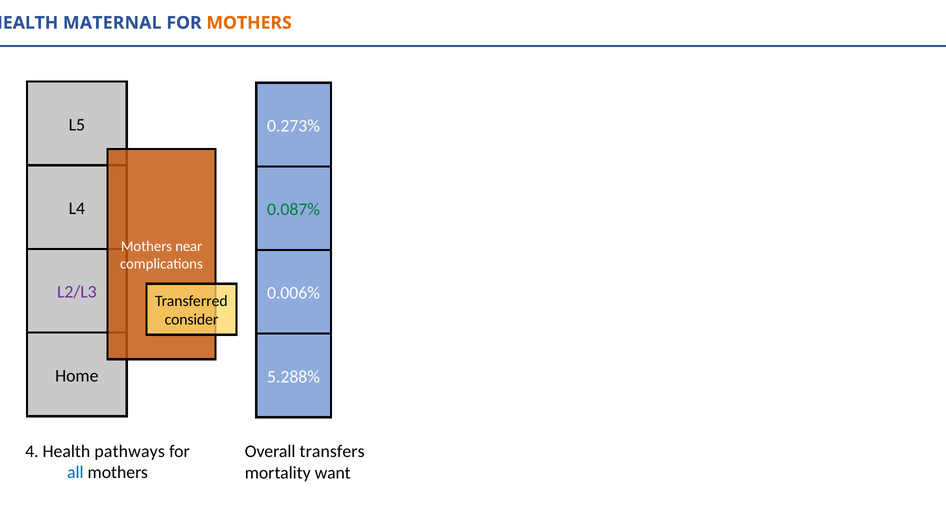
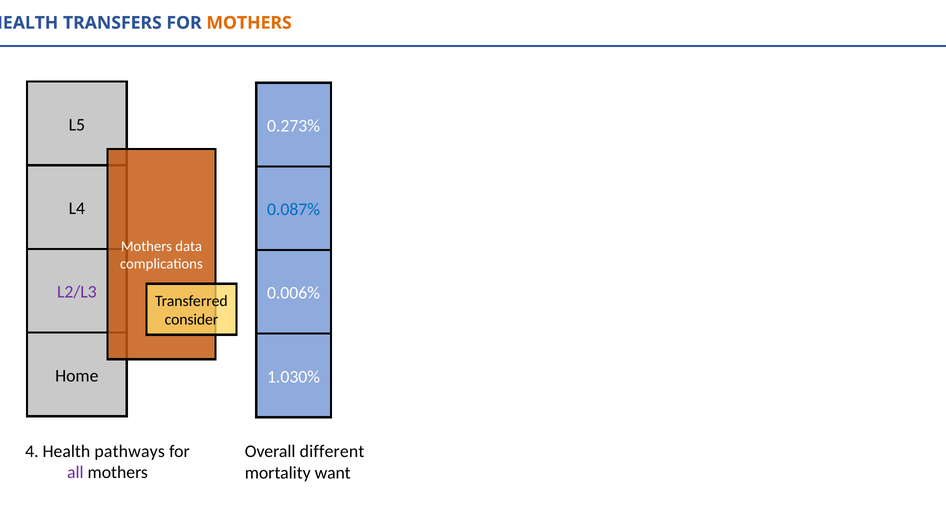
MATERNAL: MATERNAL -> TRANSFERS
0.087% colour: green -> blue
near: near -> data
5.288%: 5.288% -> 1.030%
transfers: transfers -> different
all colour: blue -> purple
